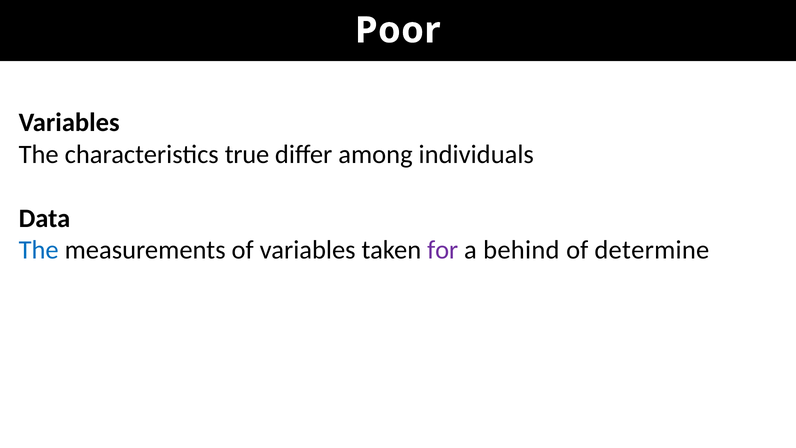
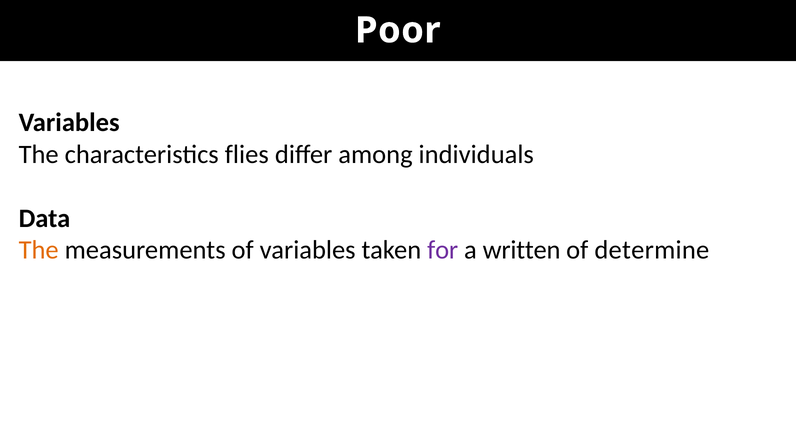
true: true -> flies
The at (39, 250) colour: blue -> orange
behind: behind -> written
